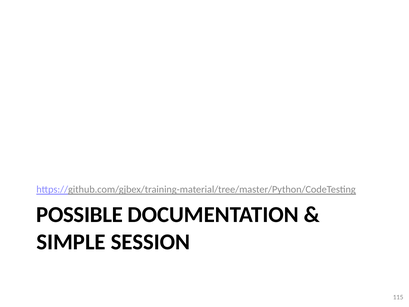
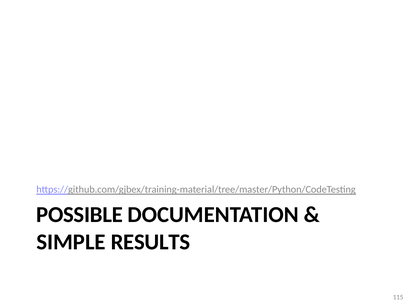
SESSION: SESSION -> RESULTS
